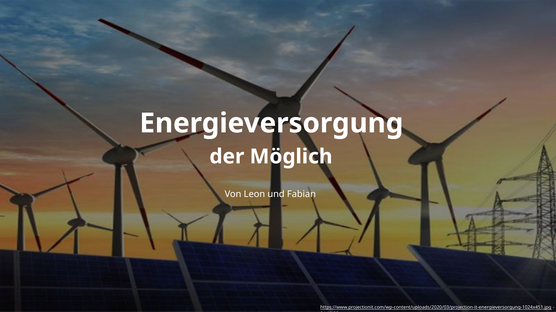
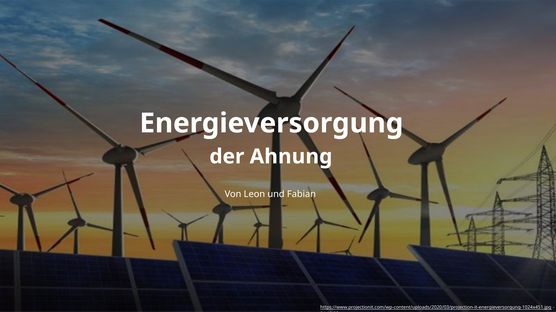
Möglich: Möglich -> Ahnung
